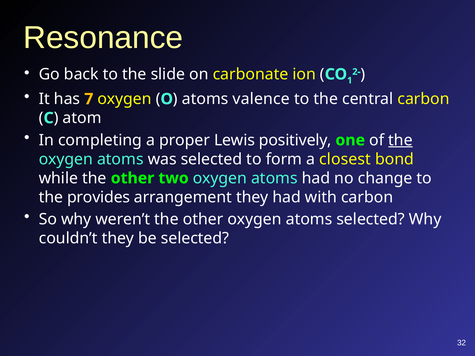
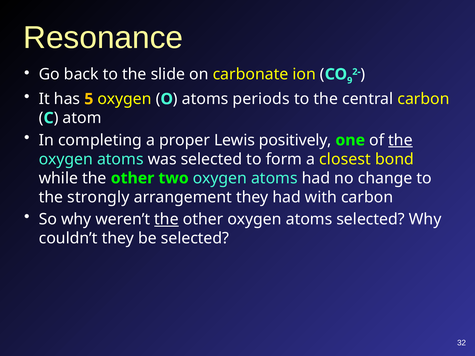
1: 1 -> 9
7: 7 -> 5
valence: valence -> periods
provides: provides -> strongly
the at (166, 219) underline: none -> present
